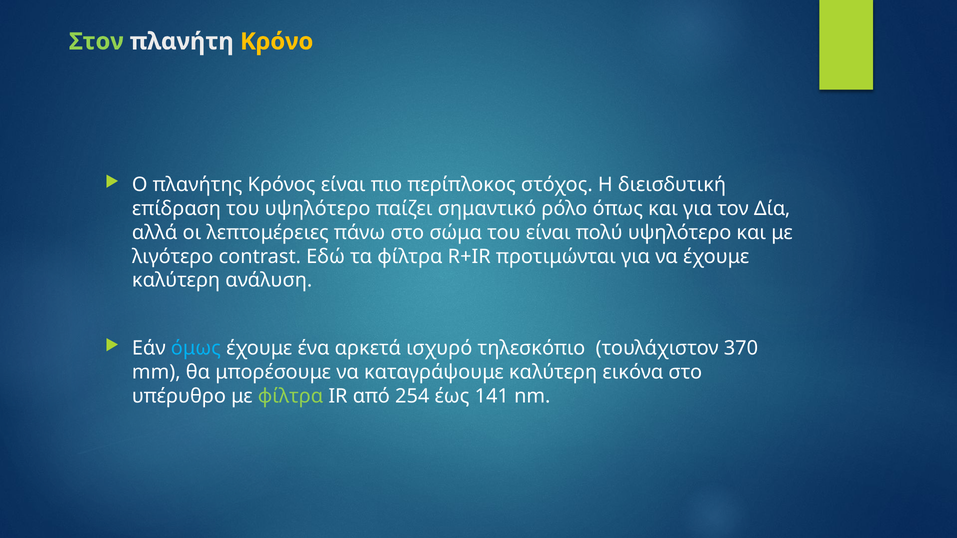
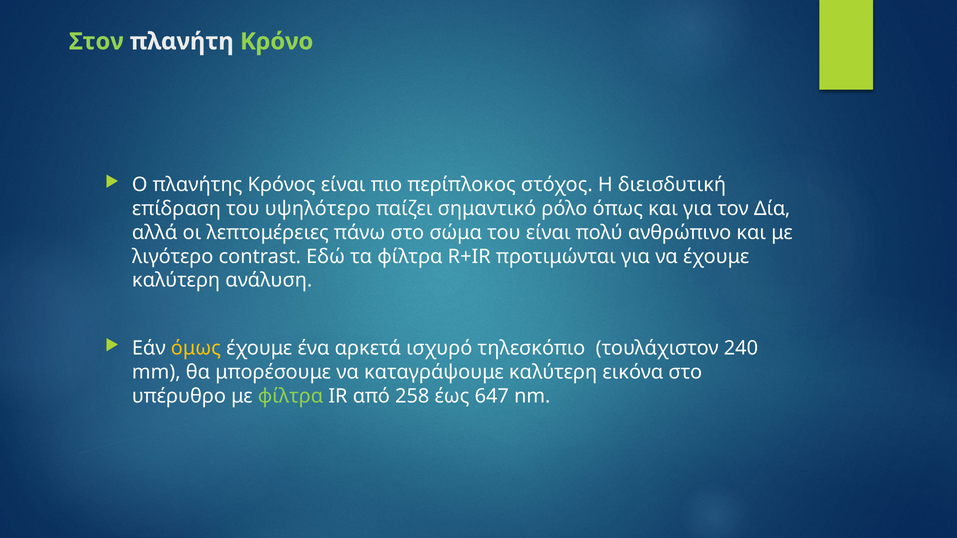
Κρόνο colour: yellow -> light green
πολύ υψηλότερο: υψηλότερο -> ανθρώπινο
όμως colour: light blue -> yellow
370: 370 -> 240
254: 254 -> 258
141: 141 -> 647
